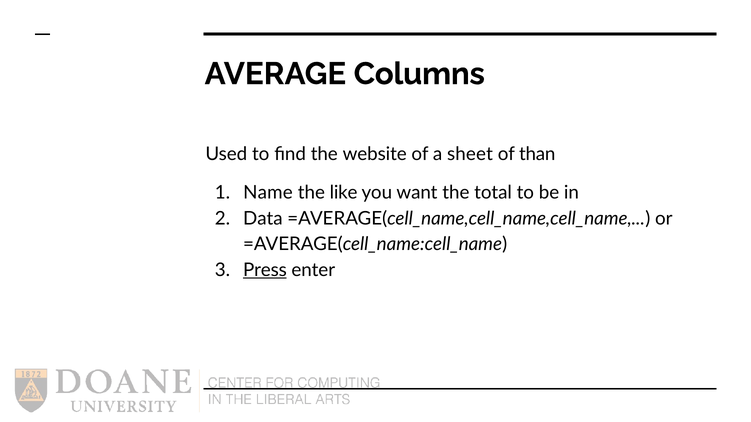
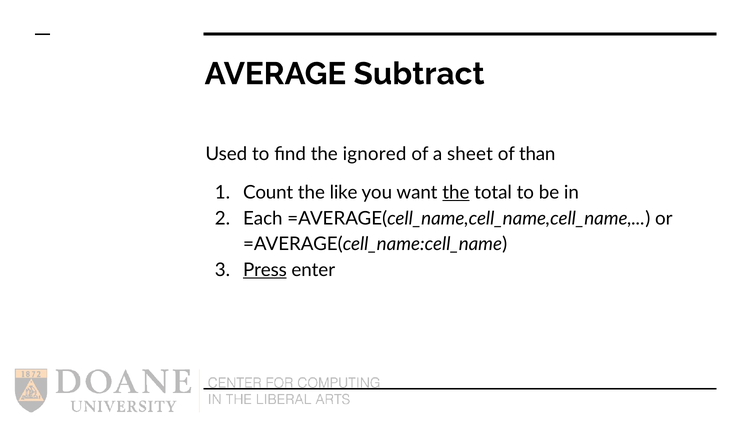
Columns: Columns -> Subtract
website: website -> ignored
Name: Name -> Count
the at (456, 193) underline: none -> present
Data: Data -> Each
